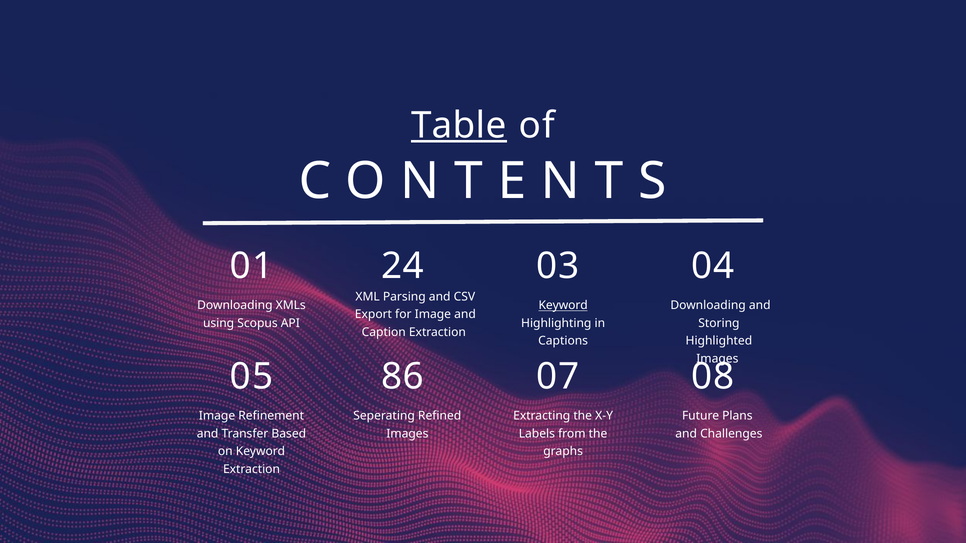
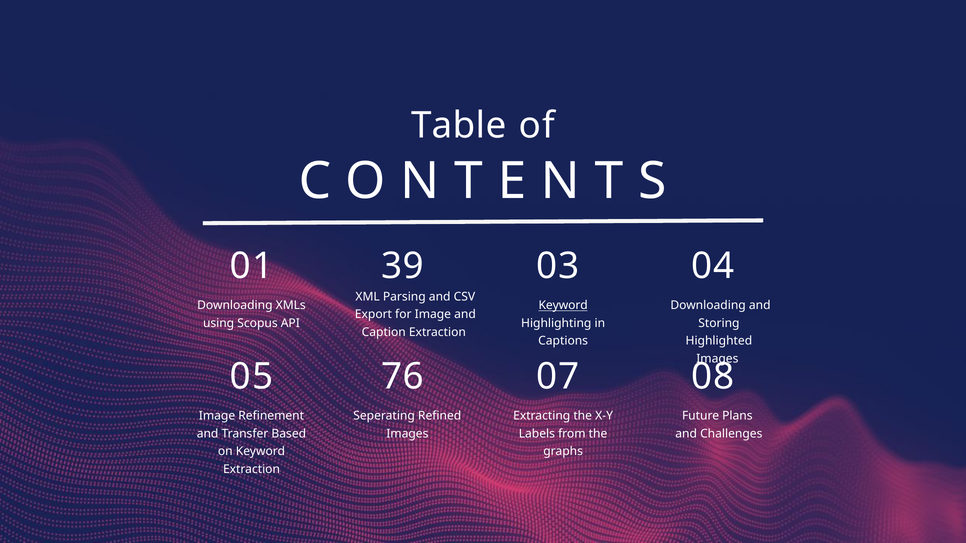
Table underline: present -> none
24: 24 -> 39
86: 86 -> 76
